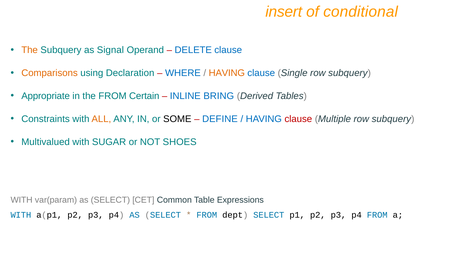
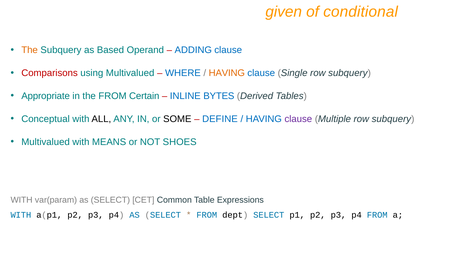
insert: insert -> given
Signal: Signal -> Based
DELETE: DELETE -> ADDING
Comparisons colour: orange -> red
using Declaration: Declaration -> Multivalued
BRING: BRING -> BYTES
Constraints: Constraints -> Conceptual
ALL colour: orange -> black
clause at (298, 119) colour: red -> purple
SUGAR: SUGAR -> MEANS
